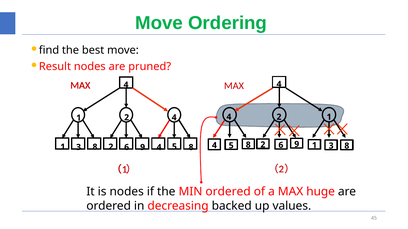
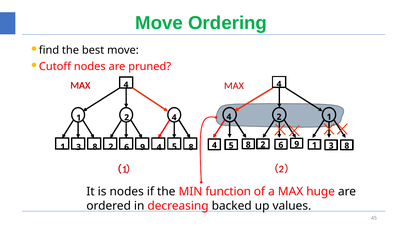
Result: Result -> Cutoff
MIN ordered: ordered -> function
